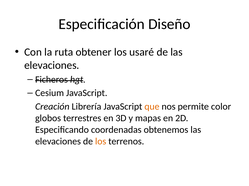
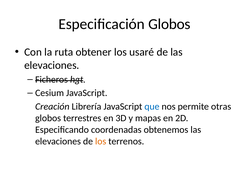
Especificación Diseño: Diseño -> Globos
que colour: orange -> blue
color: color -> otras
